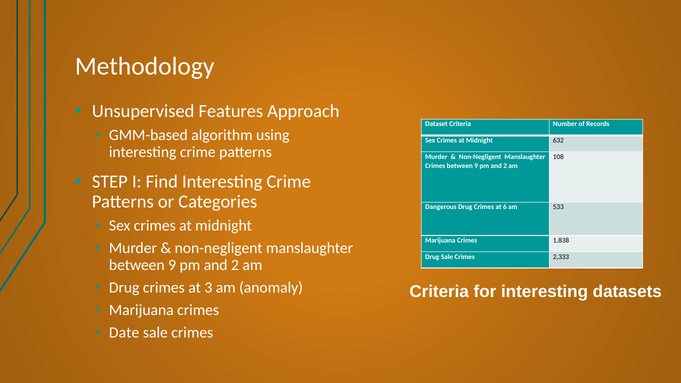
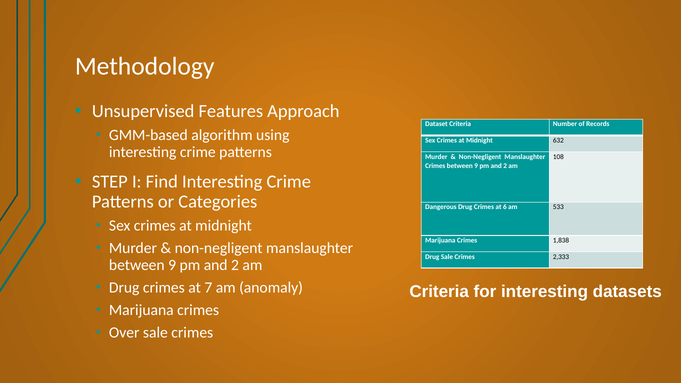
3: 3 -> 7
Date: Date -> Over
